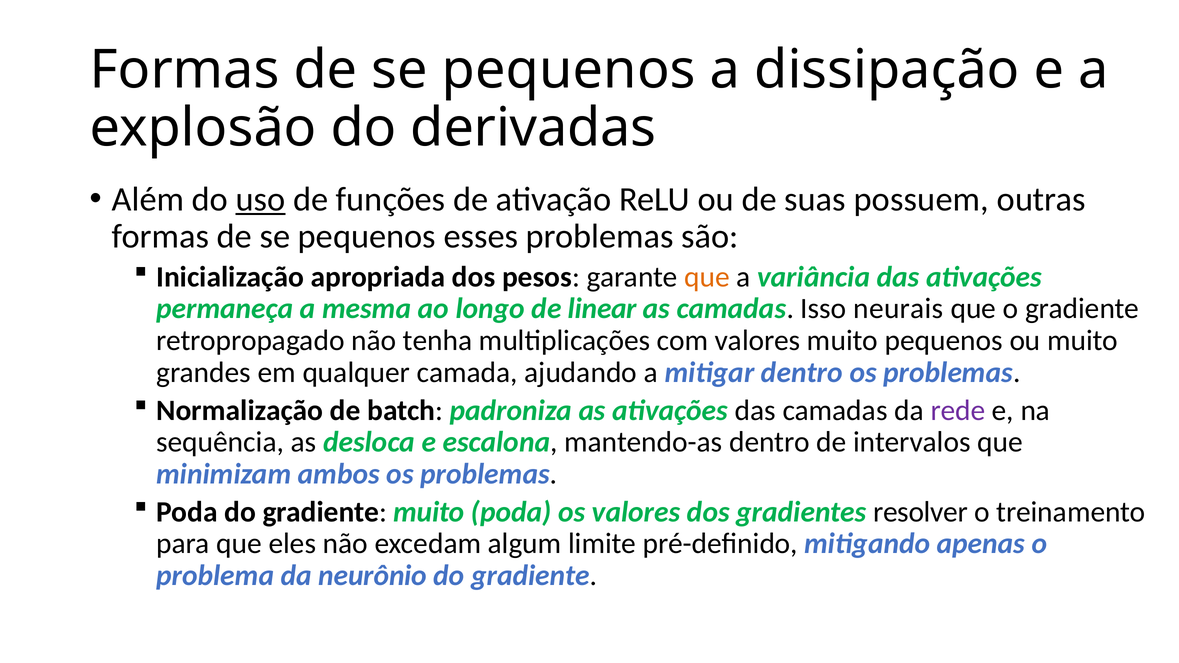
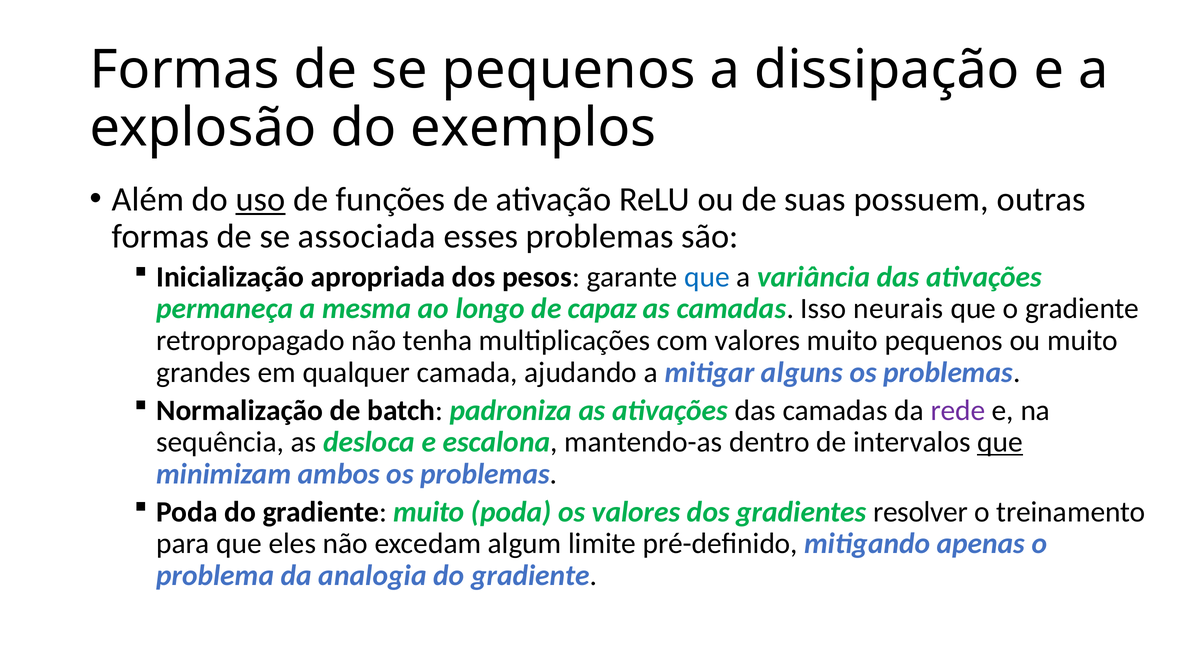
derivadas: derivadas -> exemplos
pequenos at (367, 236): pequenos -> associada
que at (707, 277) colour: orange -> blue
linear: linear -> capaz
mitigar dentro: dentro -> alguns
que at (1000, 442) underline: none -> present
neurônio: neurônio -> analogia
